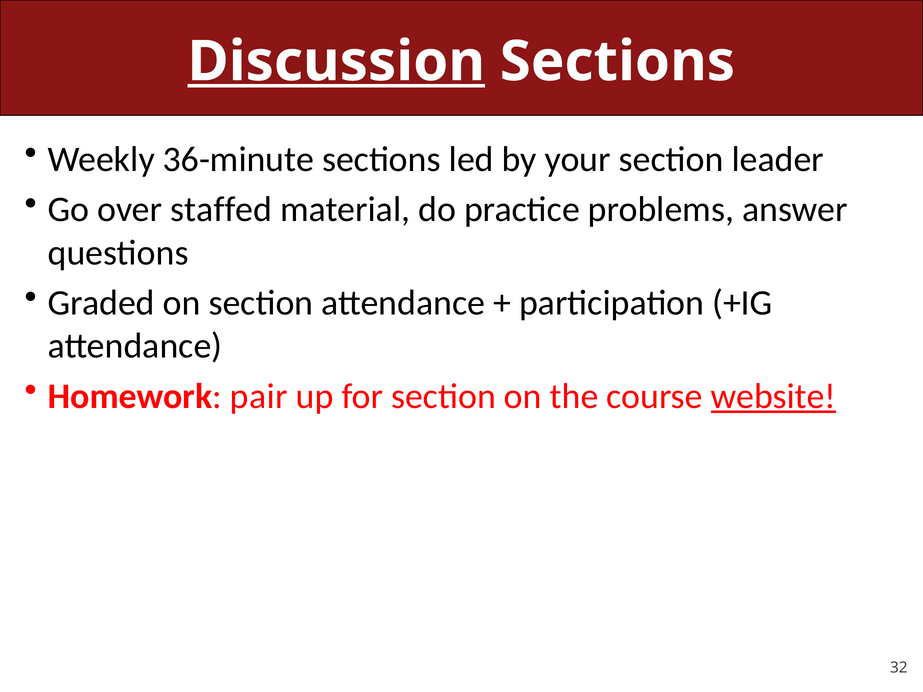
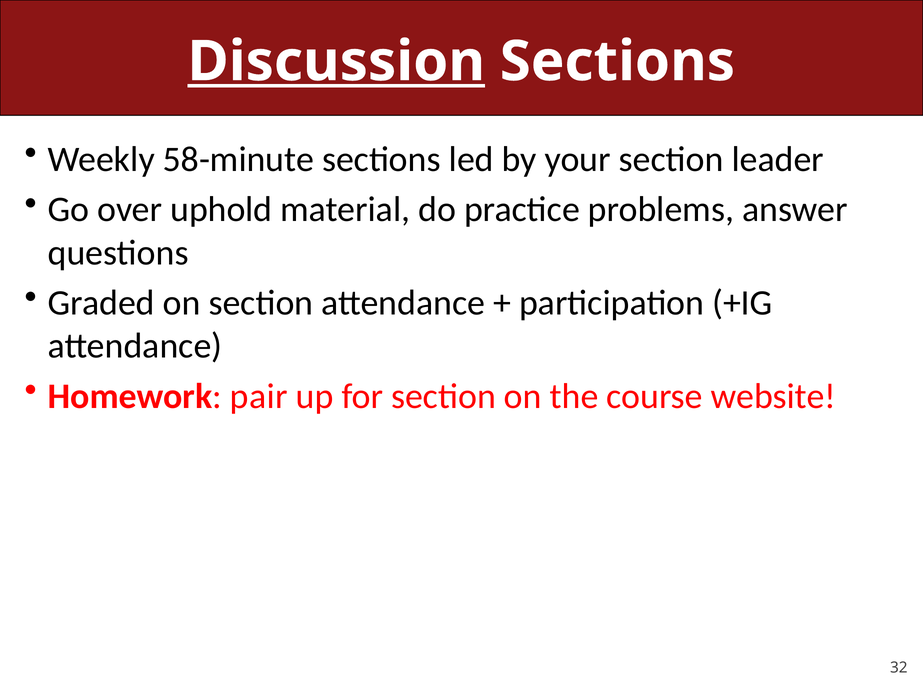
36-minute: 36-minute -> 58-minute
staffed: staffed -> uphold
website underline: present -> none
